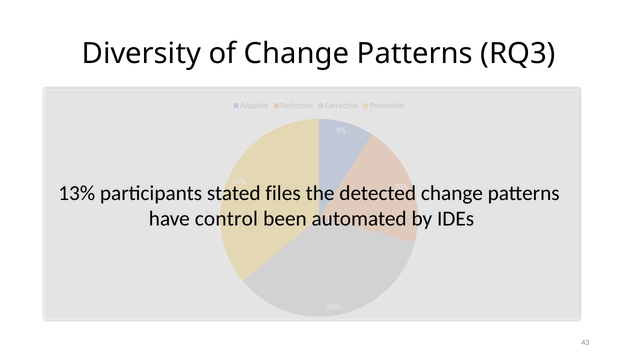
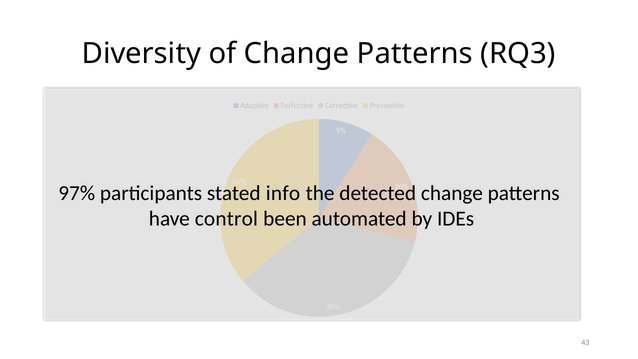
13%: 13% -> 97%
files: files -> info
